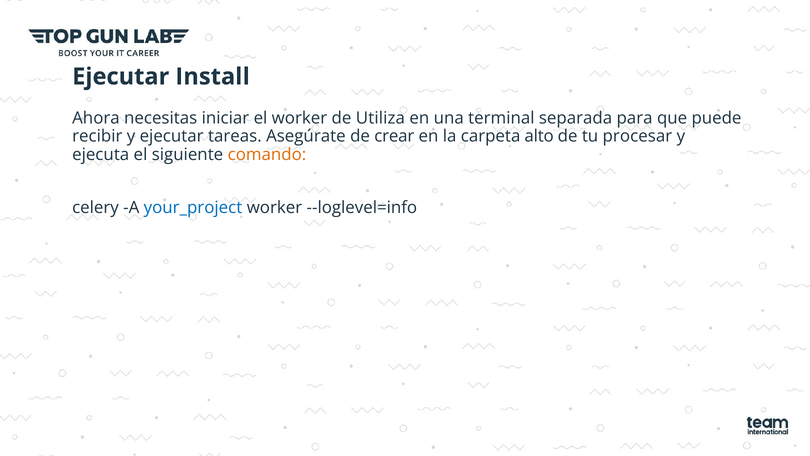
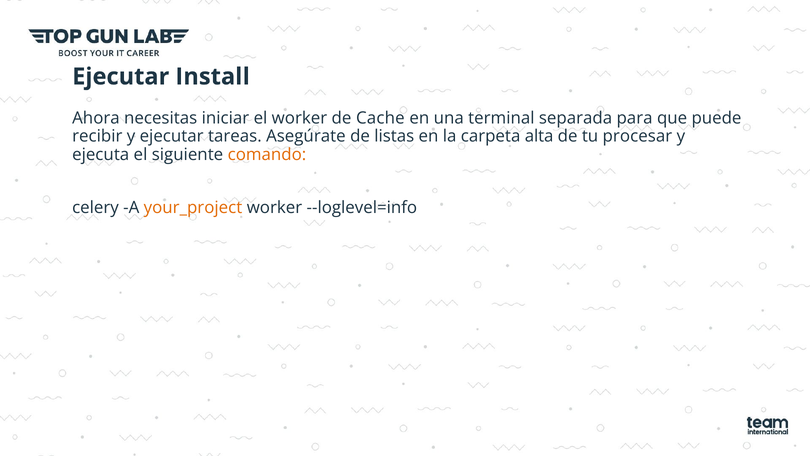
Utiliza: Utiliza -> Cache
crear: crear -> listas
alto: alto -> alta
your_project colour: blue -> orange
